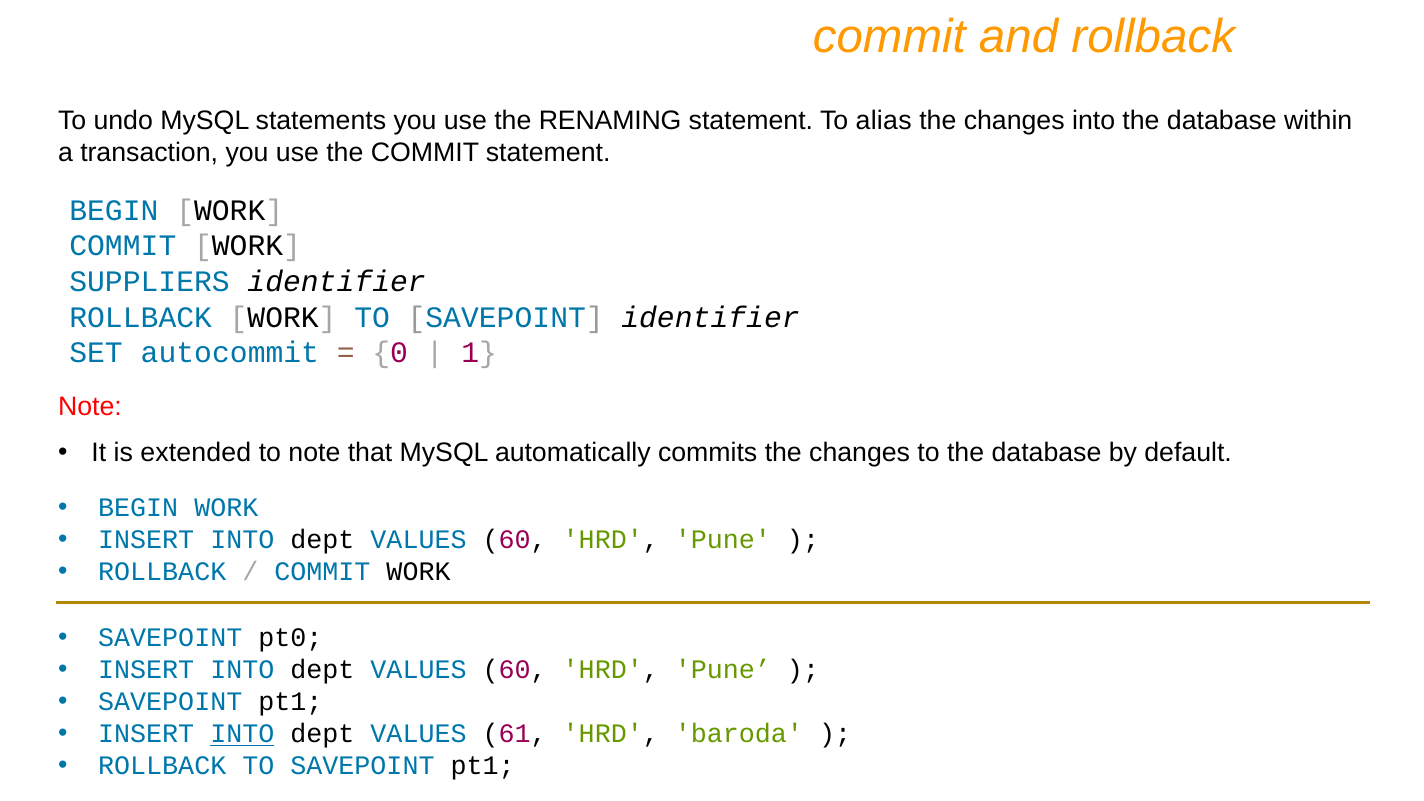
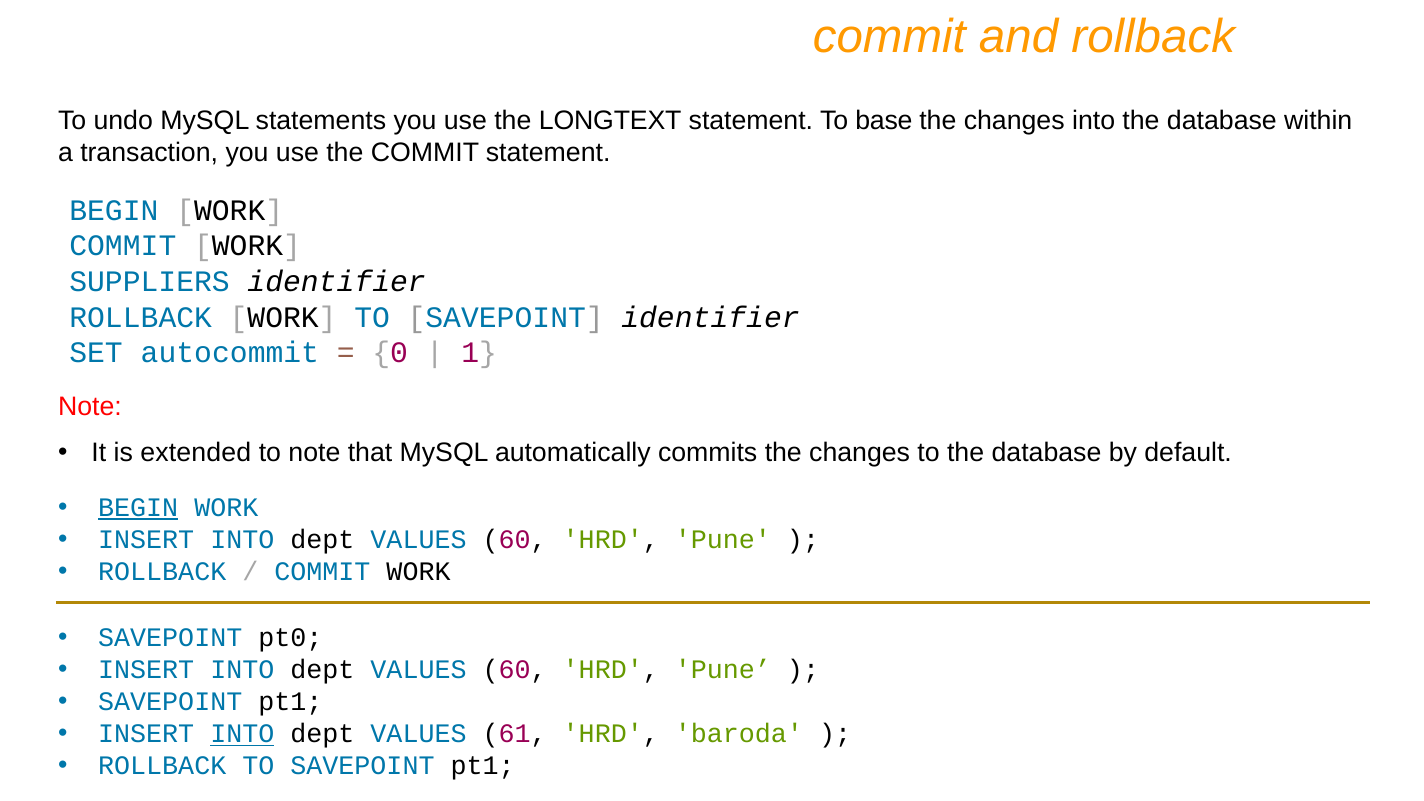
RENAMING: RENAMING -> LONGTEXT
alias: alias -> base
BEGIN at (138, 508) underline: none -> present
